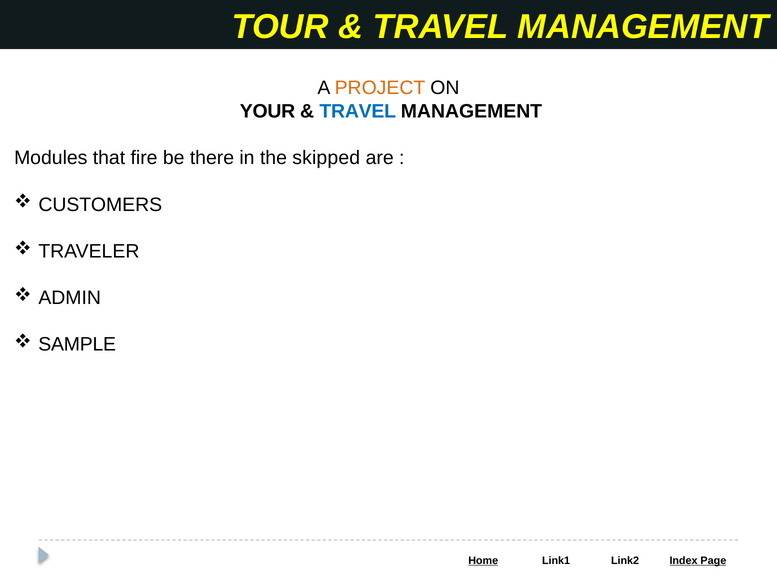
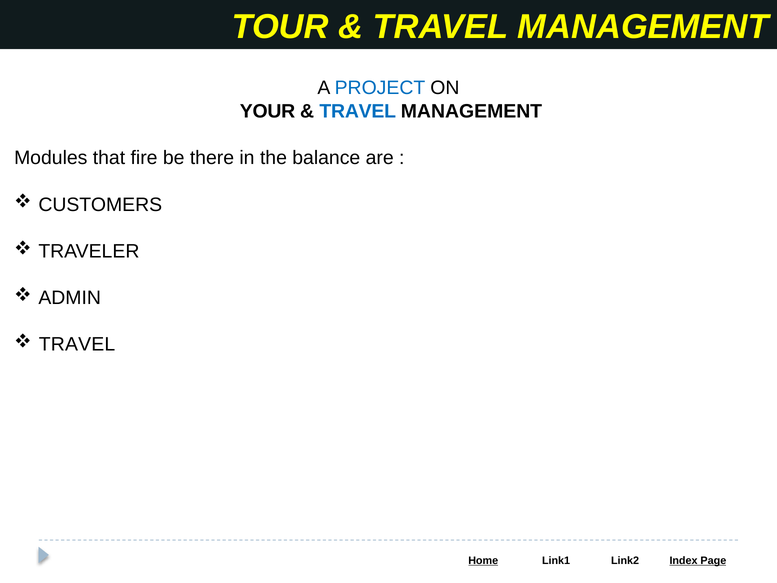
PROJECT colour: orange -> blue
skipped: skipped -> balance
SAMPLE at (77, 344): SAMPLE -> TRAVEL
